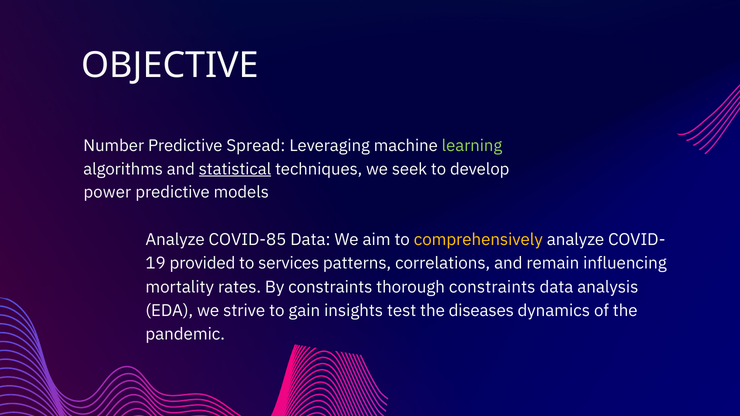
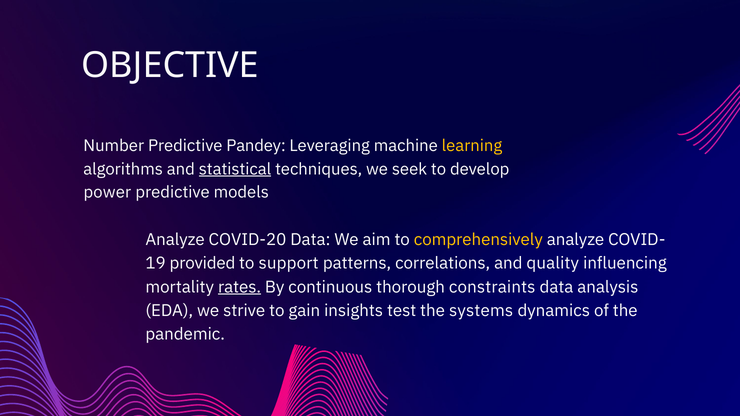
Spread: Spread -> Pandey
learning colour: light green -> yellow
COVID-85: COVID-85 -> COVID-20
services: services -> support
remain: remain -> quality
rates underline: none -> present
By constraints: constraints -> continuous
diseases: diseases -> systems
